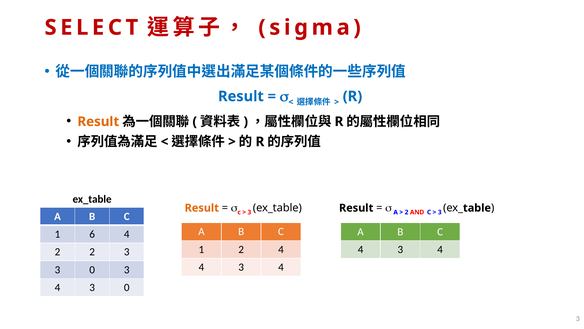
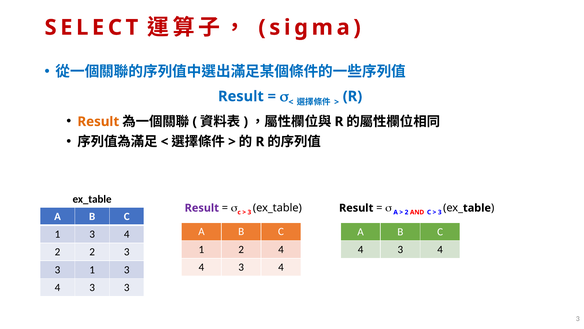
Result at (202, 208) colour: orange -> purple
6 at (92, 234): 6 -> 3
0 at (92, 269): 0 -> 1
4 3 0: 0 -> 3
